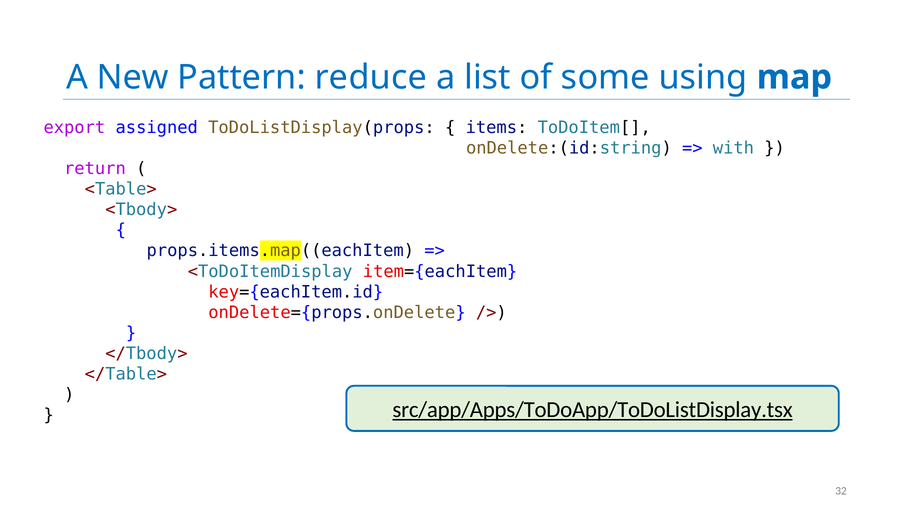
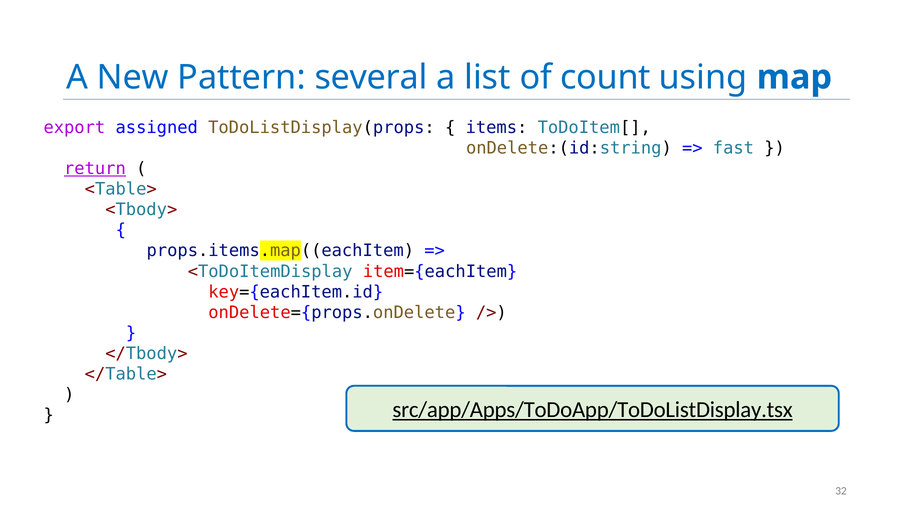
reduce: reduce -> several
some: some -> count
with: with -> fast
return underline: none -> present
